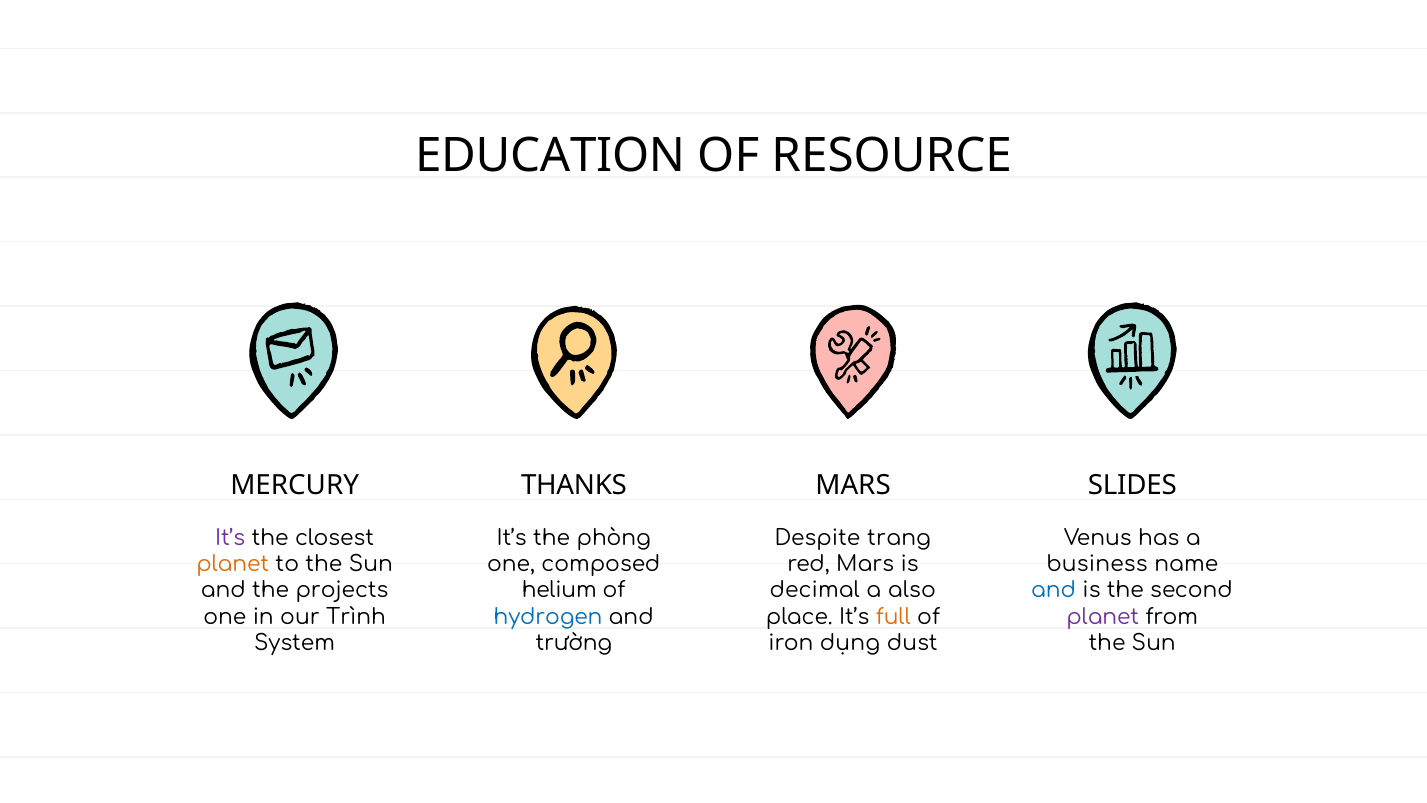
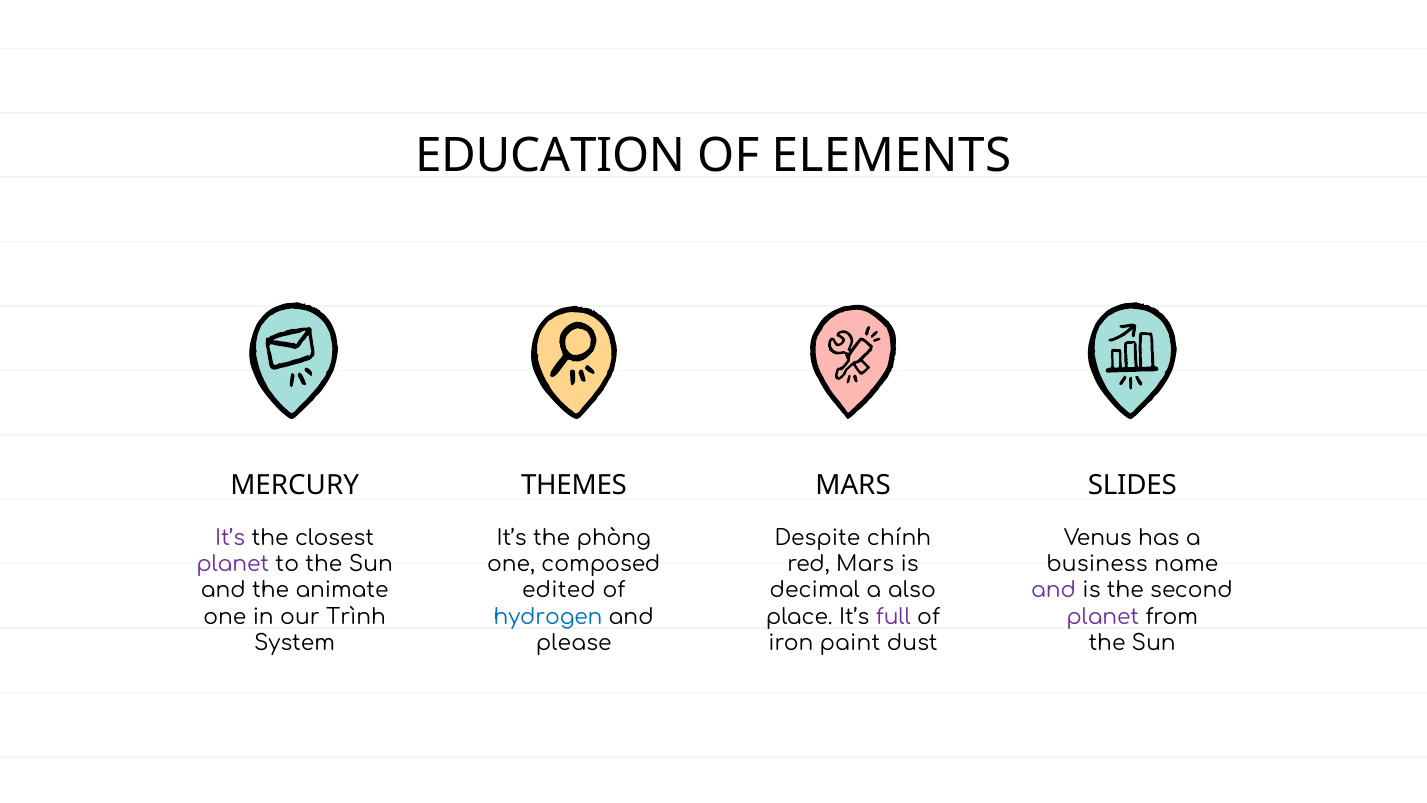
RESOURCE: RESOURCE -> ELEMENTS
THANKS: THANKS -> THEMES
trang: trang -> chính
planet at (233, 564) colour: orange -> purple
projects: projects -> animate
helium: helium -> edited
and at (1053, 591) colour: blue -> purple
full colour: orange -> purple
trường: trường -> please
dụng: dụng -> paint
